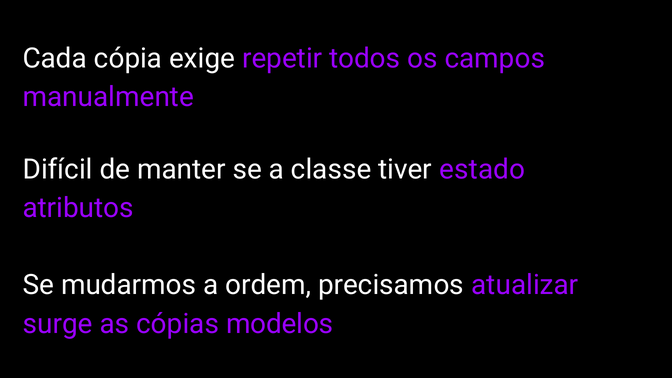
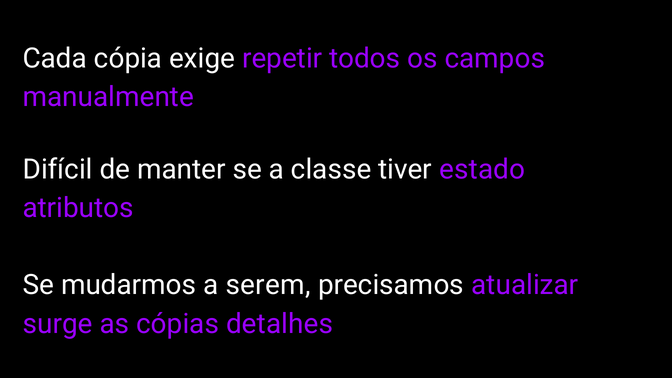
ordem: ordem -> serem
modelos: modelos -> detalhes
